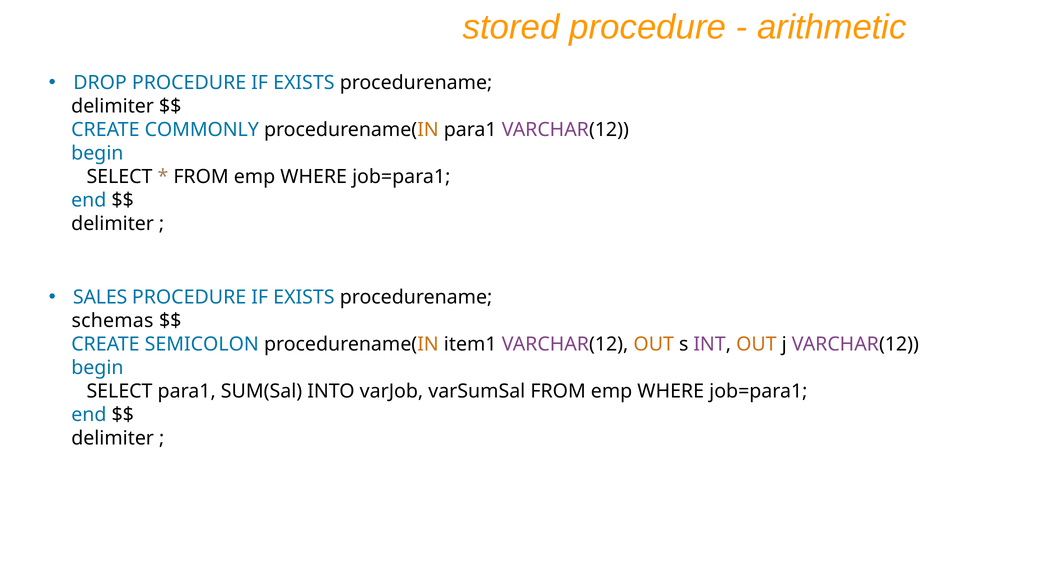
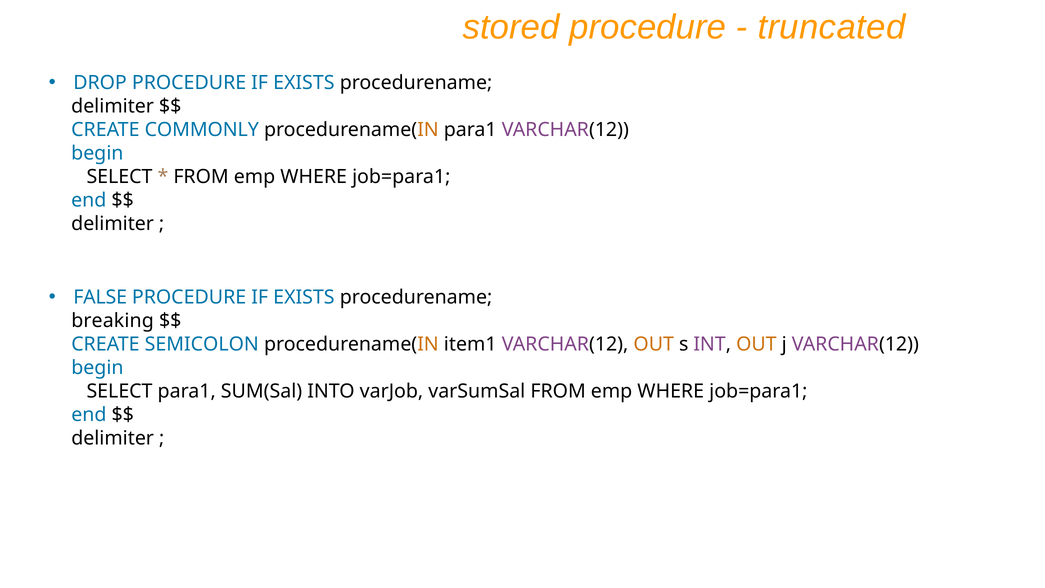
arithmetic: arithmetic -> truncated
SALES: SALES -> FALSE
schemas: schemas -> breaking
